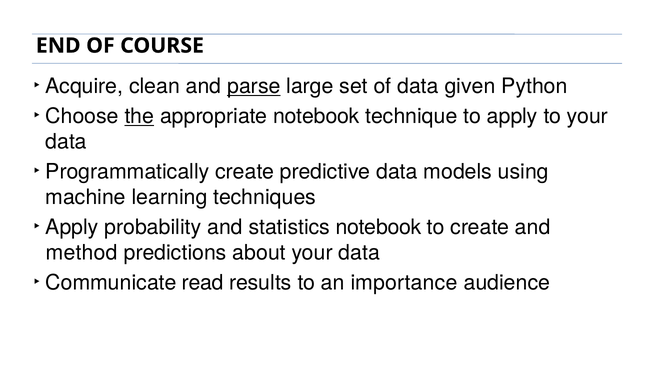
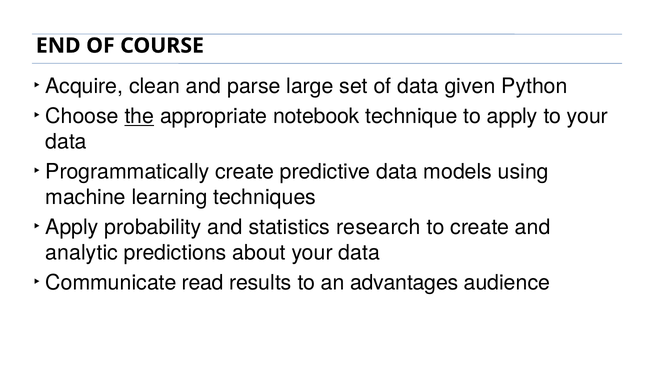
parse underline: present -> none
statistics notebook: notebook -> research
method: method -> analytic
importance: importance -> advantages
